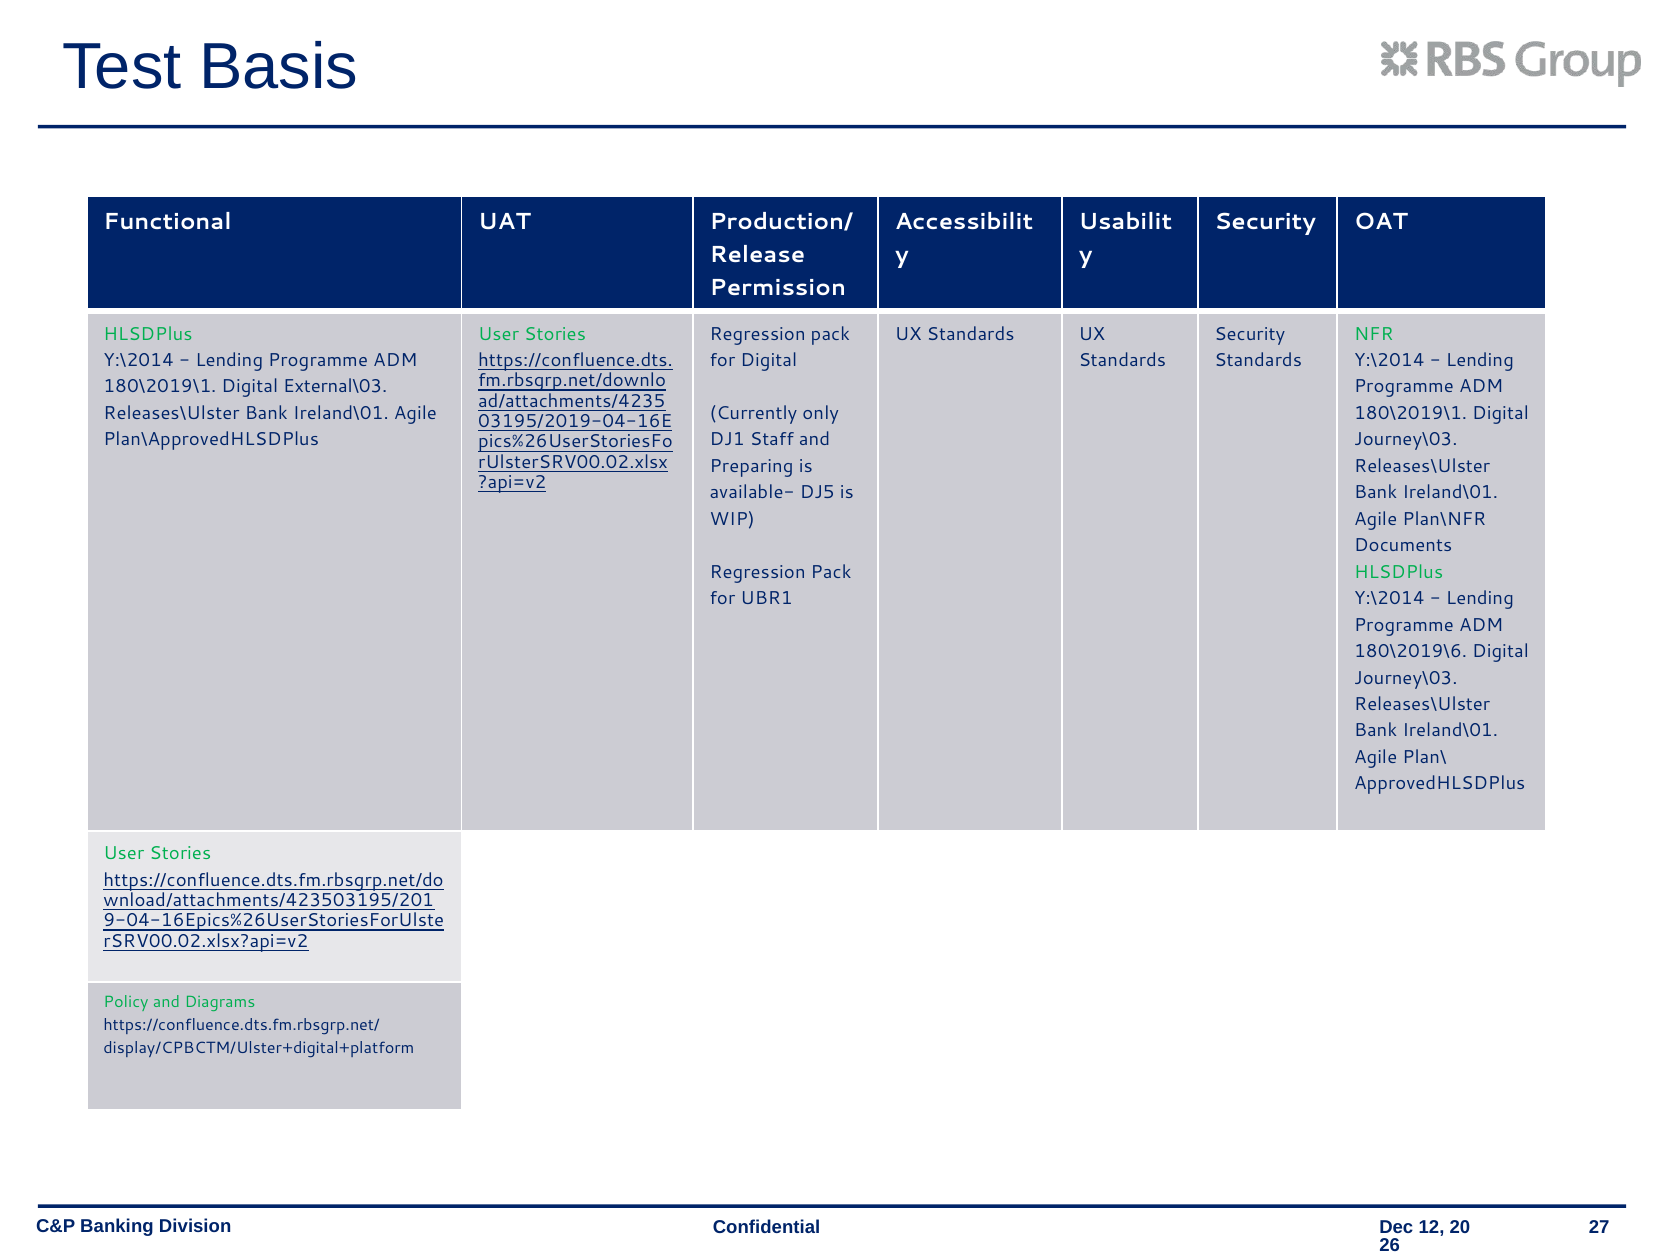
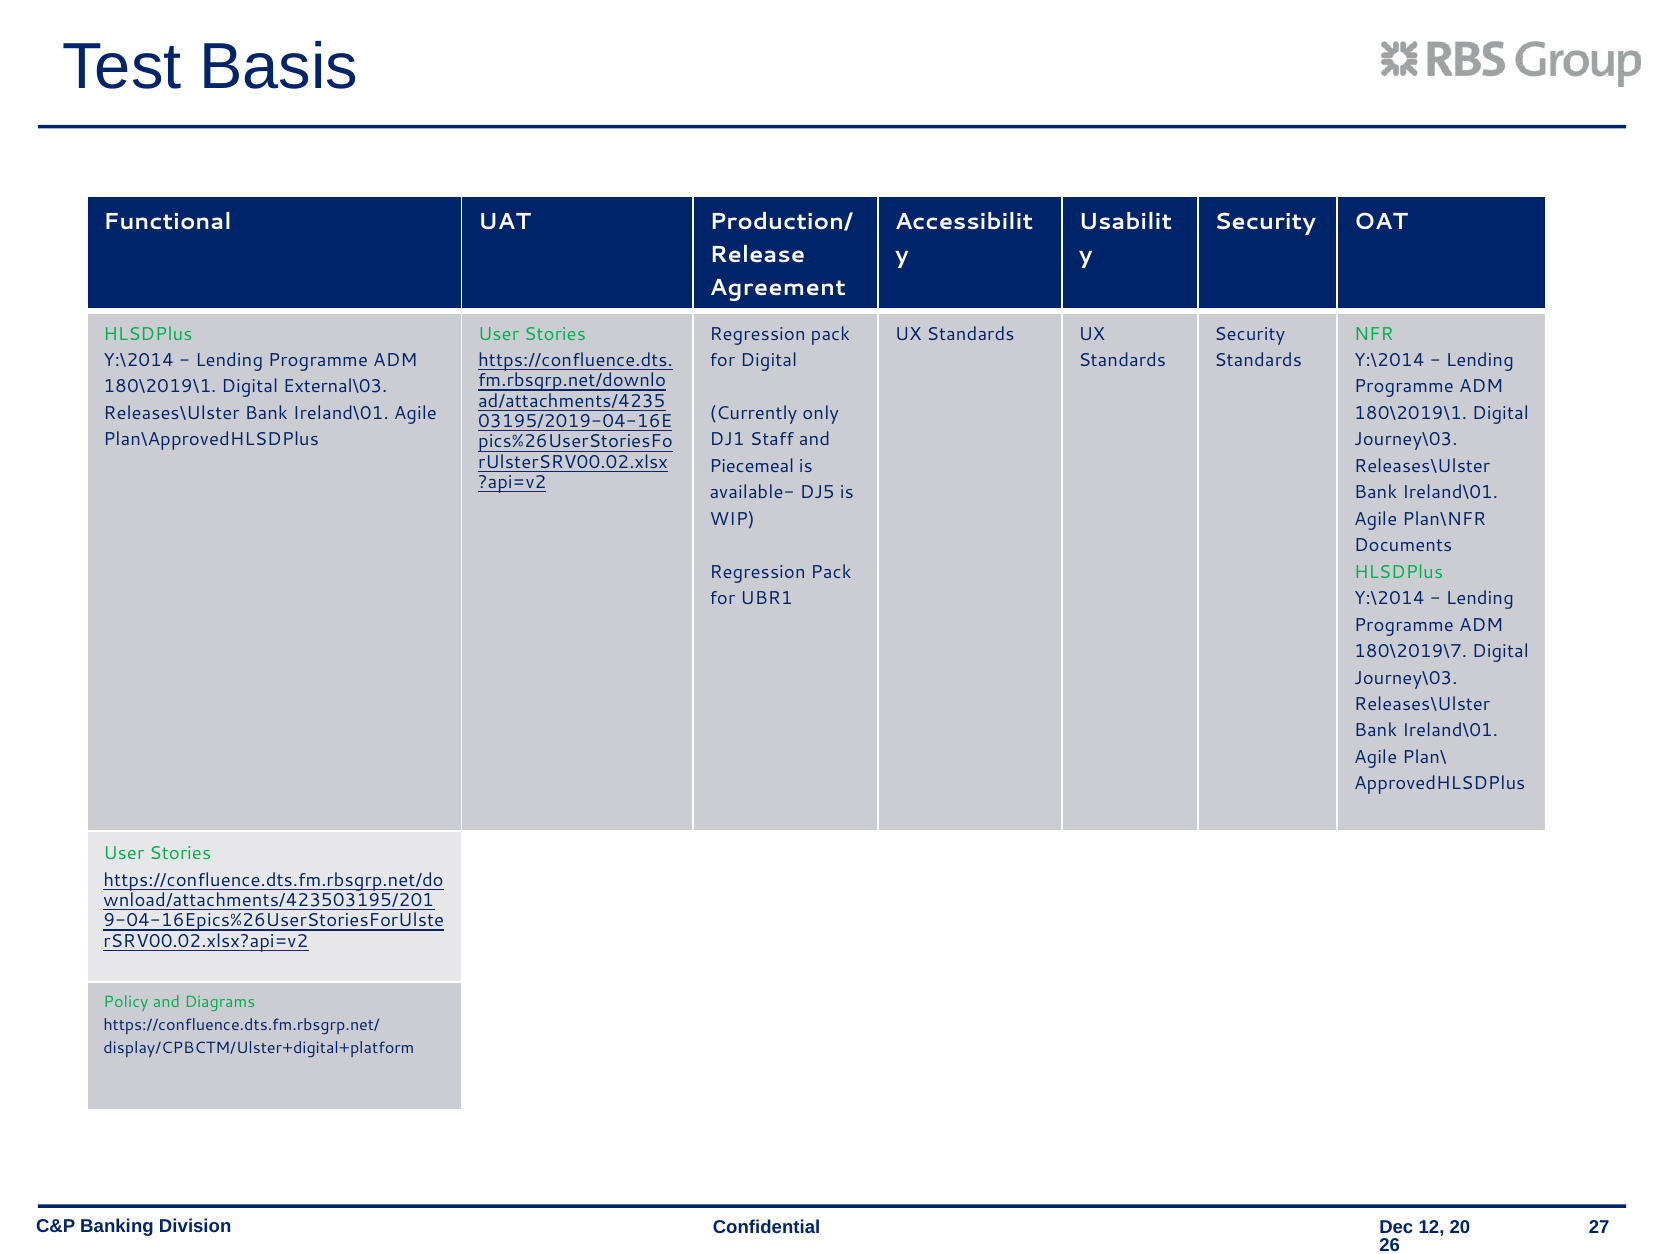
Permission: Permission -> Agreement
Preparing: Preparing -> Piecemeal
180\2019\6: 180\2019\6 -> 180\2019\7
